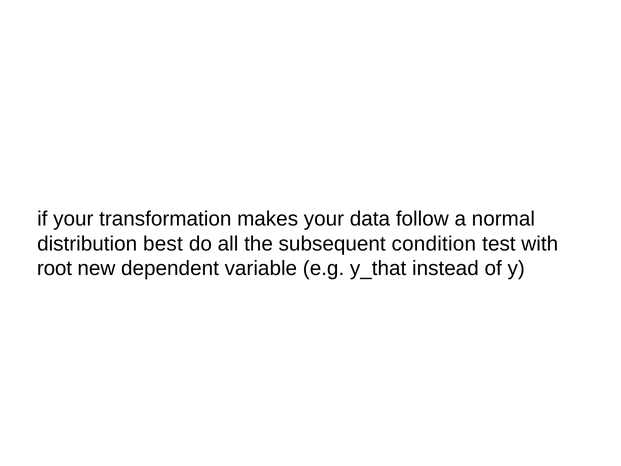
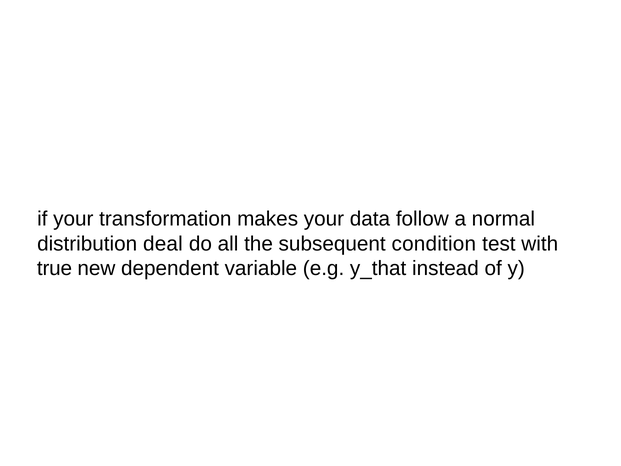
best: best -> deal
root: root -> true
